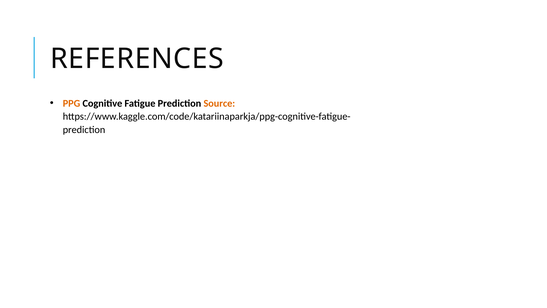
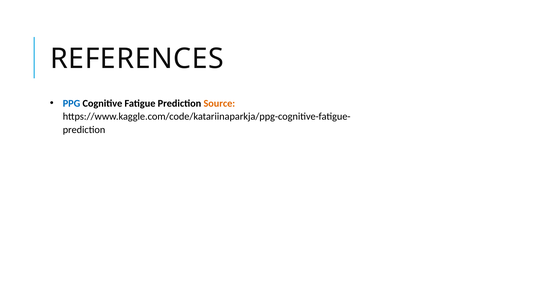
PPG colour: orange -> blue
